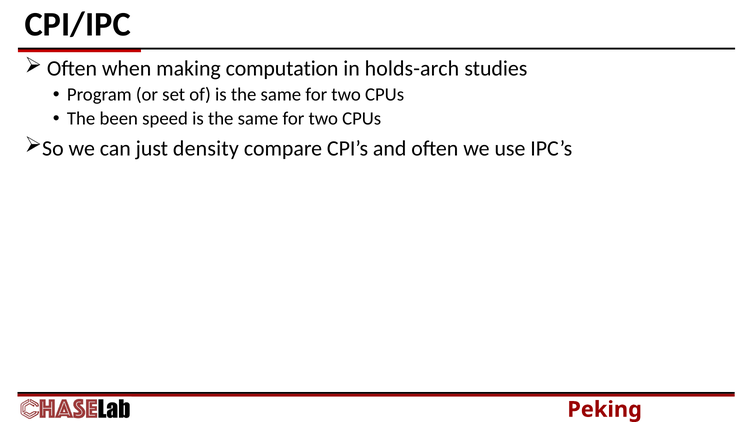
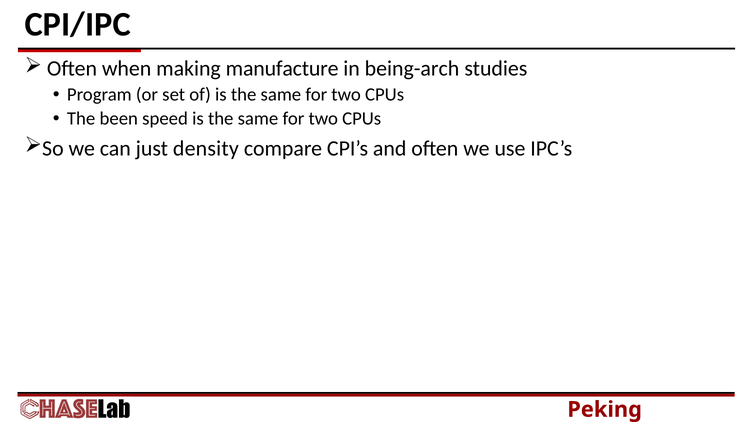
computation: computation -> manufacture
holds-arch: holds-arch -> being-arch
